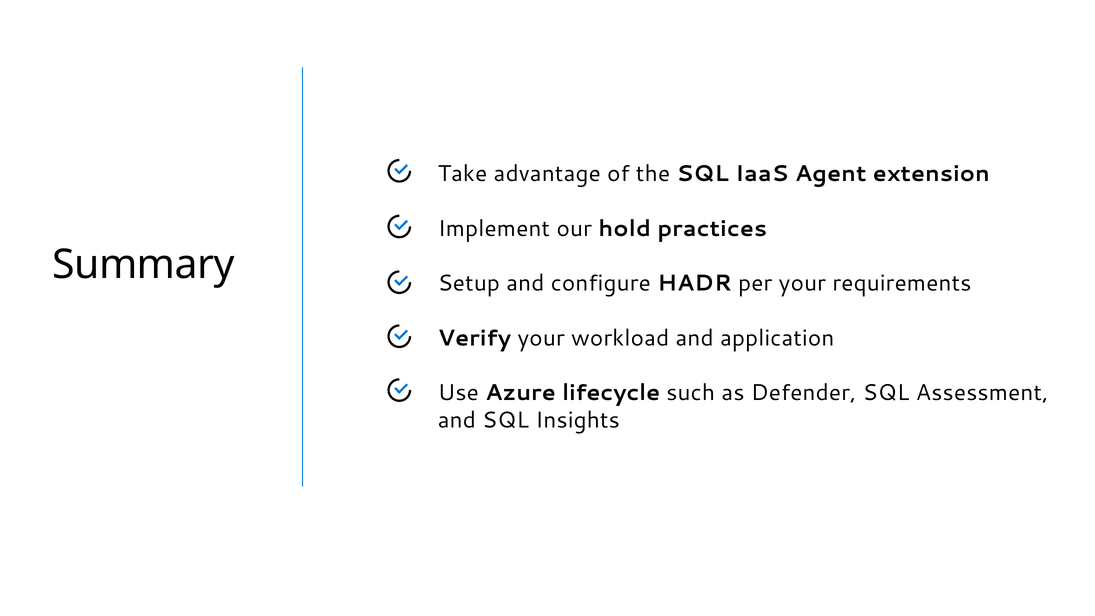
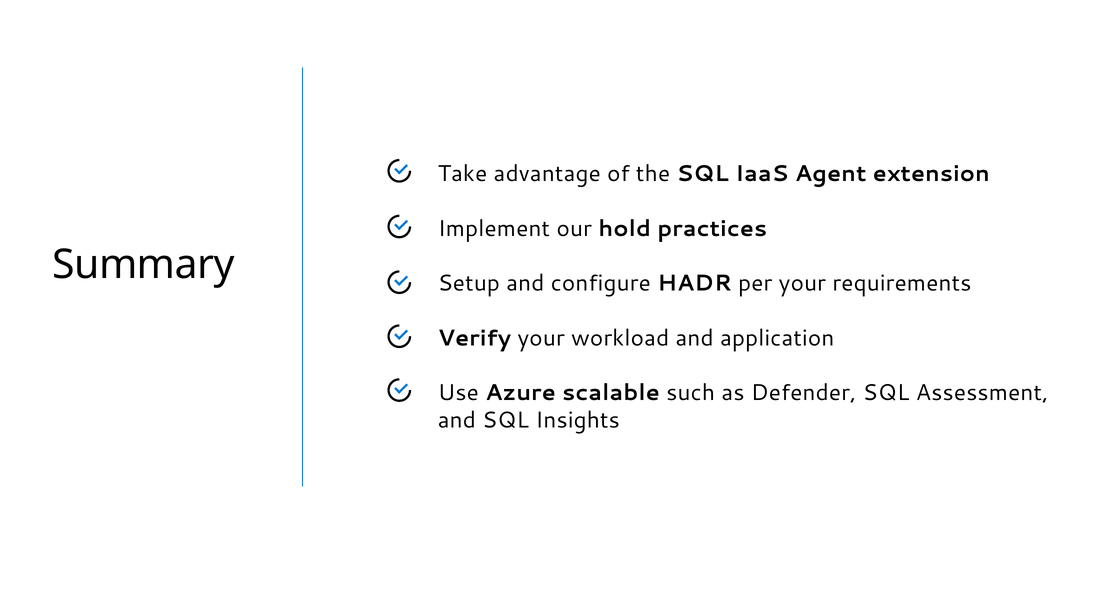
lifecycle: lifecycle -> scalable
